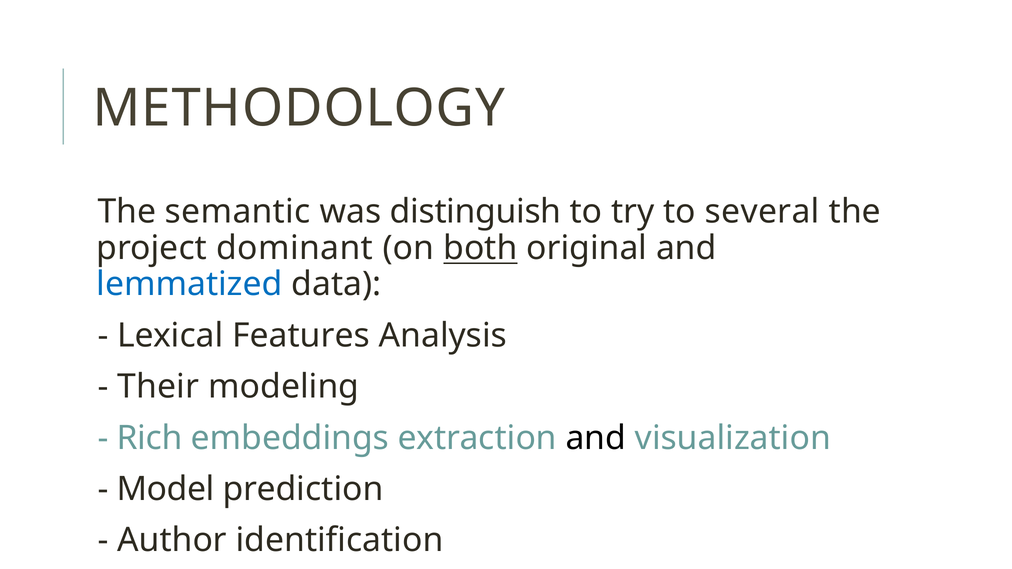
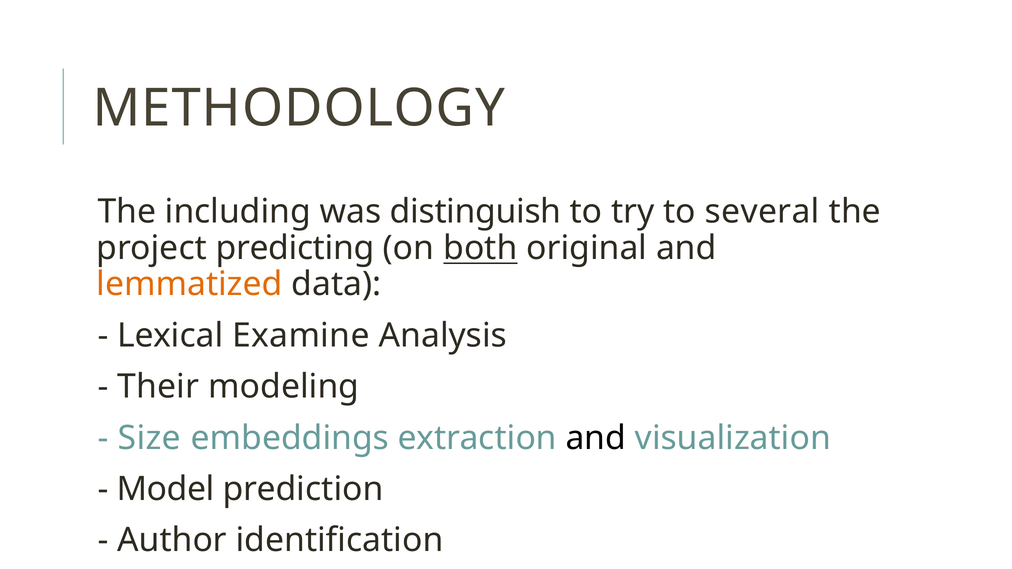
semantic: semantic -> including
dominant: dominant -> predicting
lemmatized colour: blue -> orange
Features: Features -> Examine
Rich: Rich -> Size
